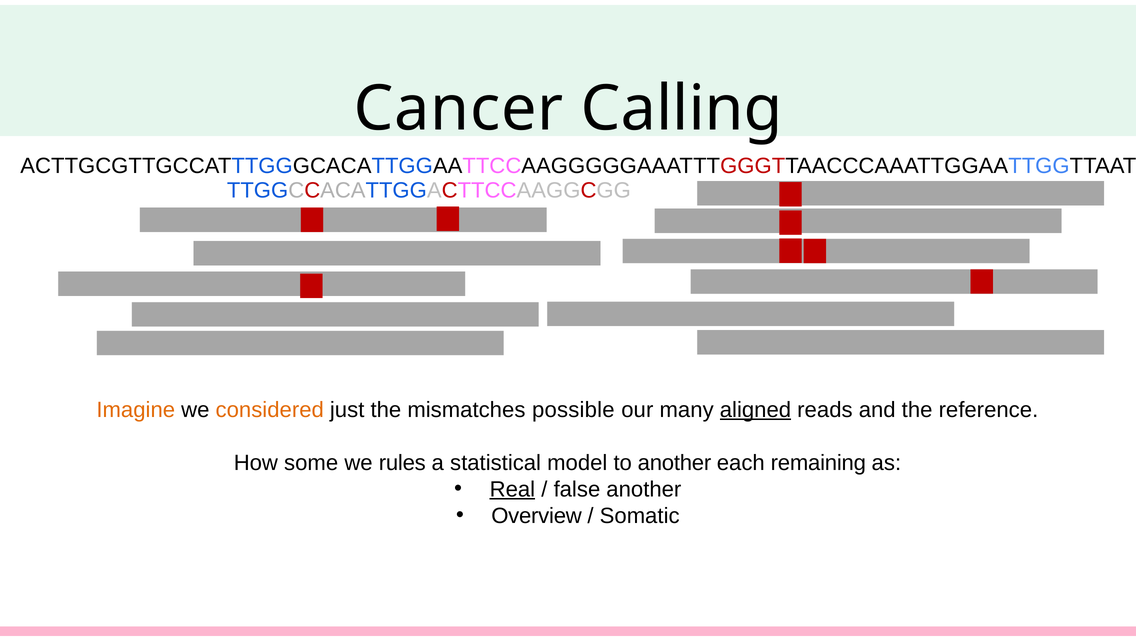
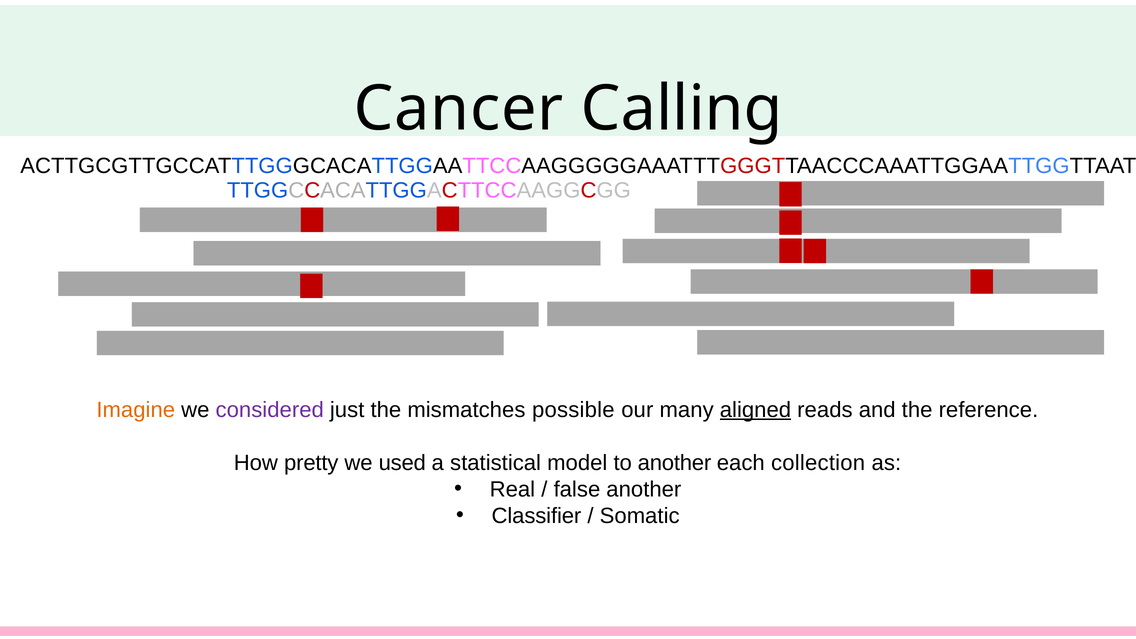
considered colour: orange -> purple
some: some -> pretty
rules: rules -> used
remaining: remaining -> collection
Real underline: present -> none
Overview: Overview -> Classifier
